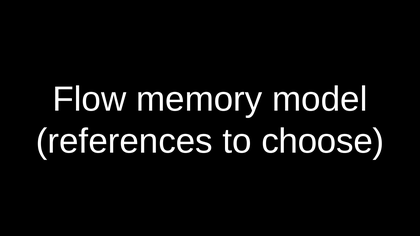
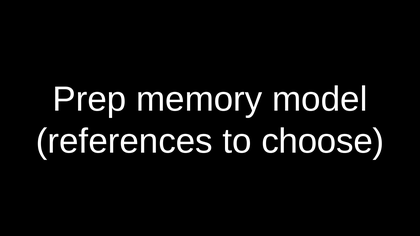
Flow: Flow -> Prep
